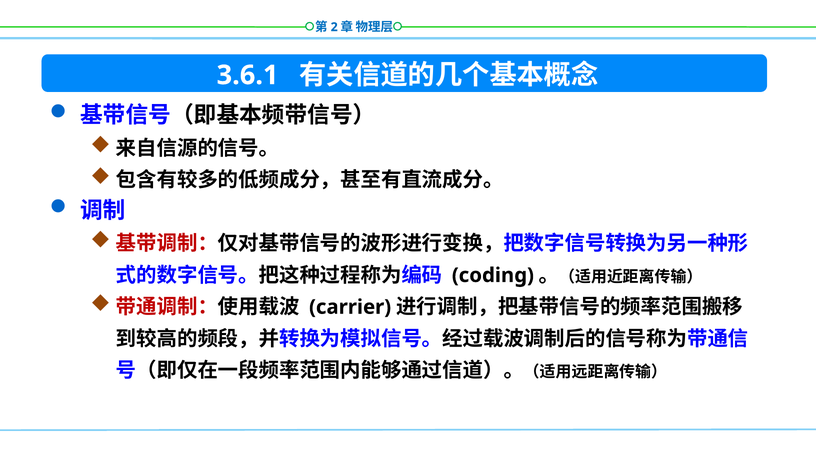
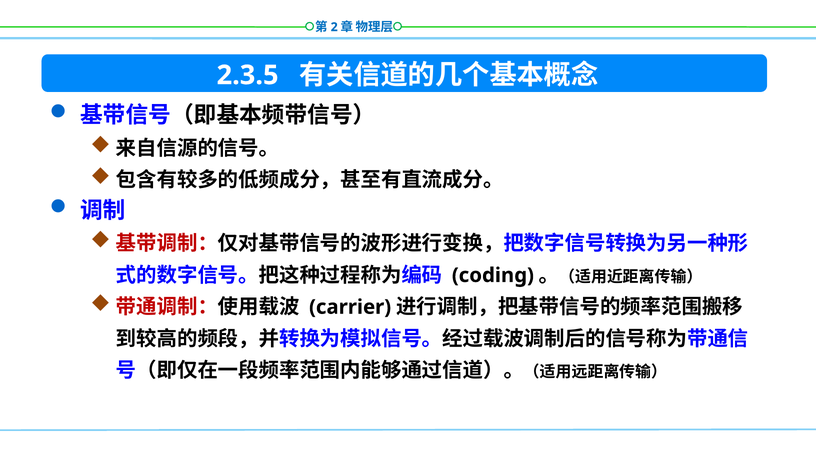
3.6.1: 3.6.1 -> 2.3.5
